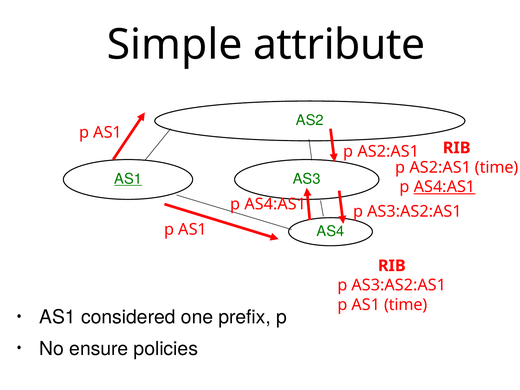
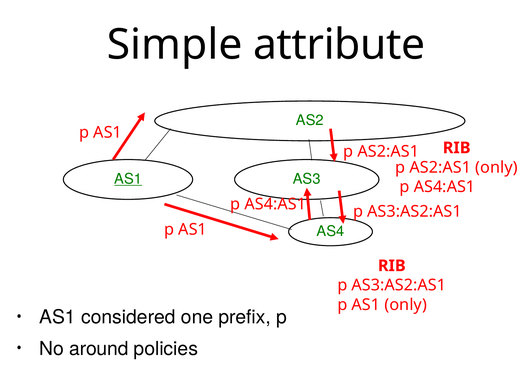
AS2:AS1 time: time -> only
AS4:AS1 at (444, 187) underline: present -> none
AS1 time: time -> only
ensure: ensure -> around
